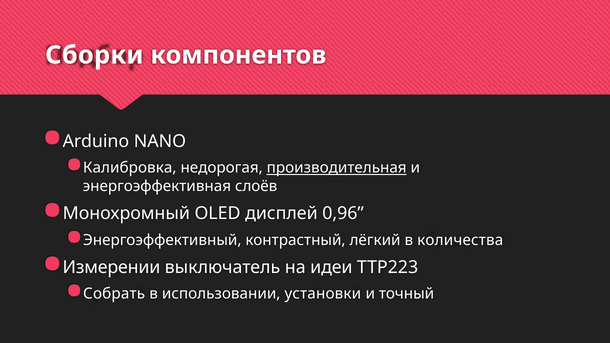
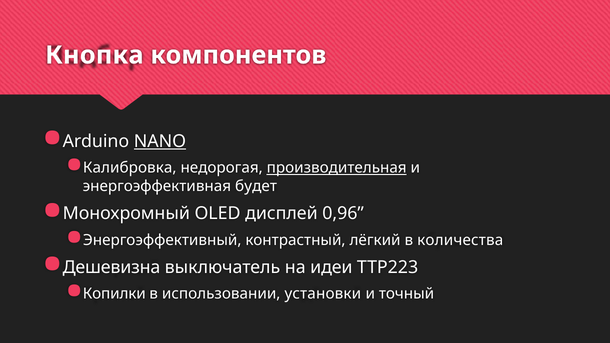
Сборки: Сборки -> Кнопка
NANO underline: none -> present
слоёв: слоёв -> будет
Измерении: Измерении -> Дешевизна
Собрать: Собрать -> Копилки
